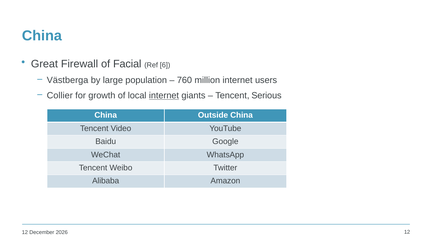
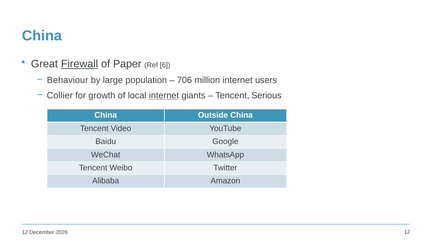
Firewall underline: none -> present
Facial: Facial -> Paper
Västberga: Västberga -> Behaviour
760: 760 -> 706
